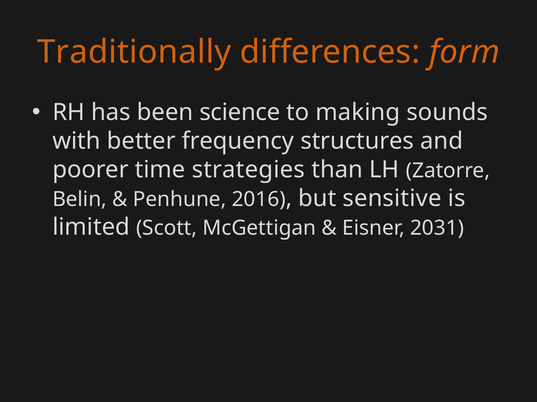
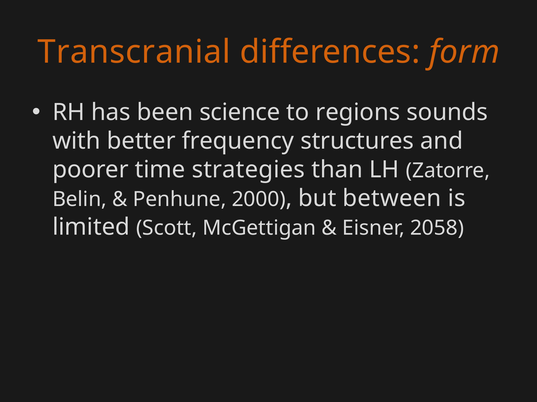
Traditionally: Traditionally -> Transcranial
making: making -> regions
2016: 2016 -> 2000
sensitive: sensitive -> between
2031: 2031 -> 2058
